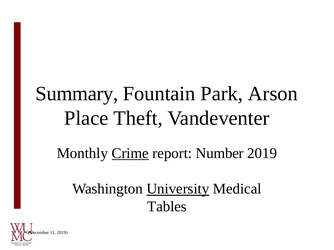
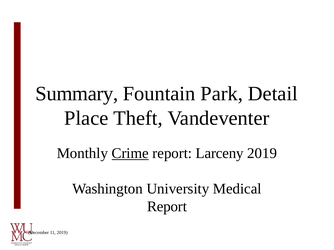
Arson: Arson -> Detail
Number: Number -> Larceny
University underline: present -> none
Tables at (167, 207): Tables -> Report
